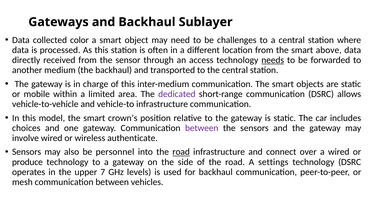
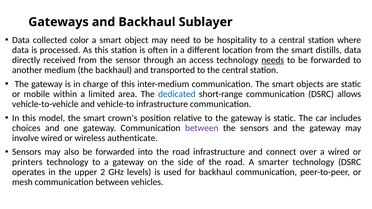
challenges: challenges -> hospitality
above: above -> distills
dedicated colour: purple -> blue
also be personnel: personnel -> forwarded
road at (181, 152) underline: present -> none
produce: produce -> printers
settings: settings -> smarter
7: 7 -> 2
